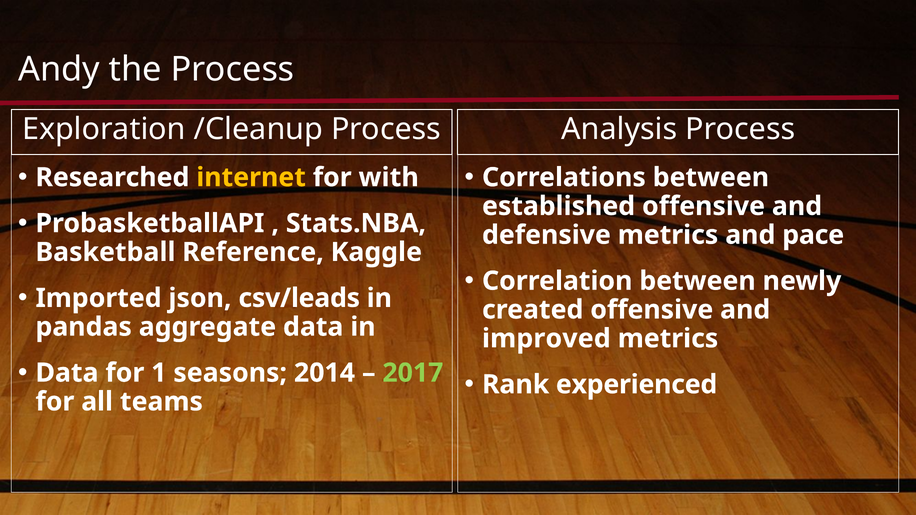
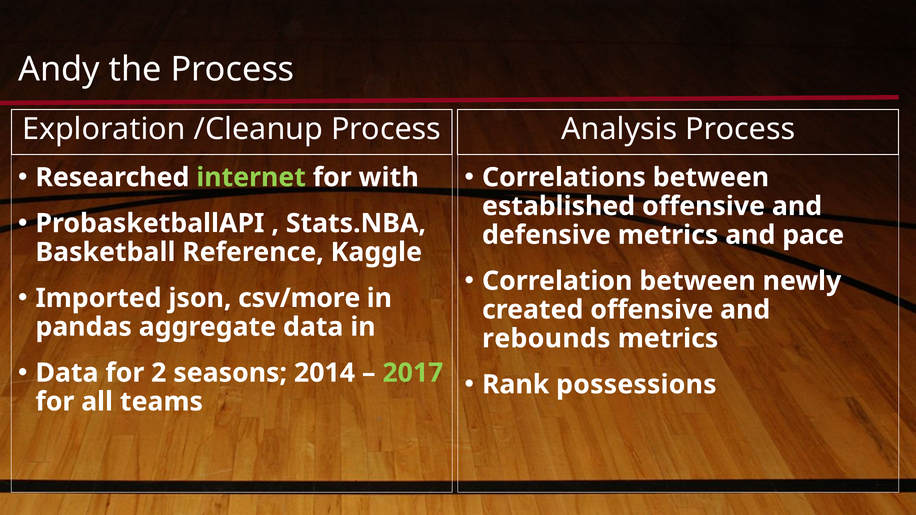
internet colour: yellow -> light green
csv/leads: csv/leads -> csv/more
improved: improved -> rebounds
1: 1 -> 2
experienced: experienced -> possessions
